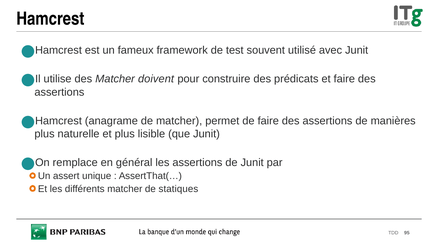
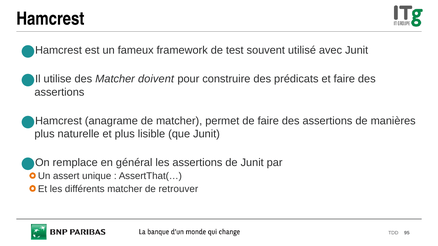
statiques: statiques -> retrouver
